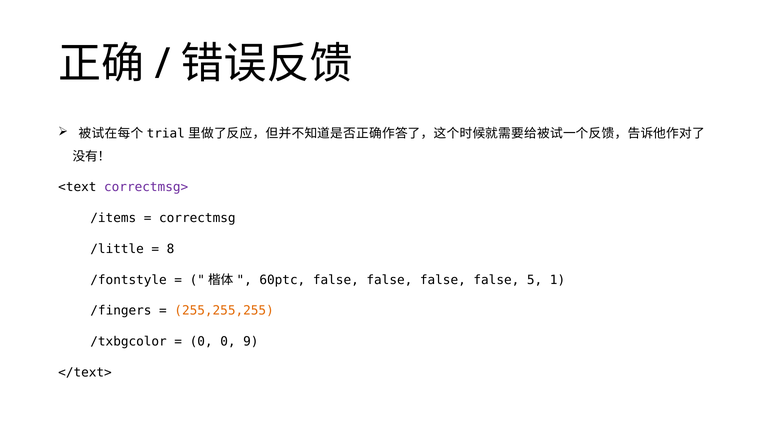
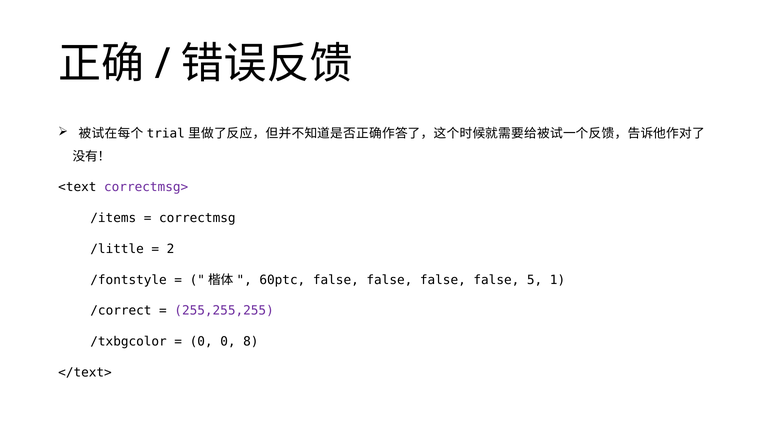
8: 8 -> 2
/fingers: /fingers -> /correct
255,255,255 colour: orange -> purple
9: 9 -> 8
